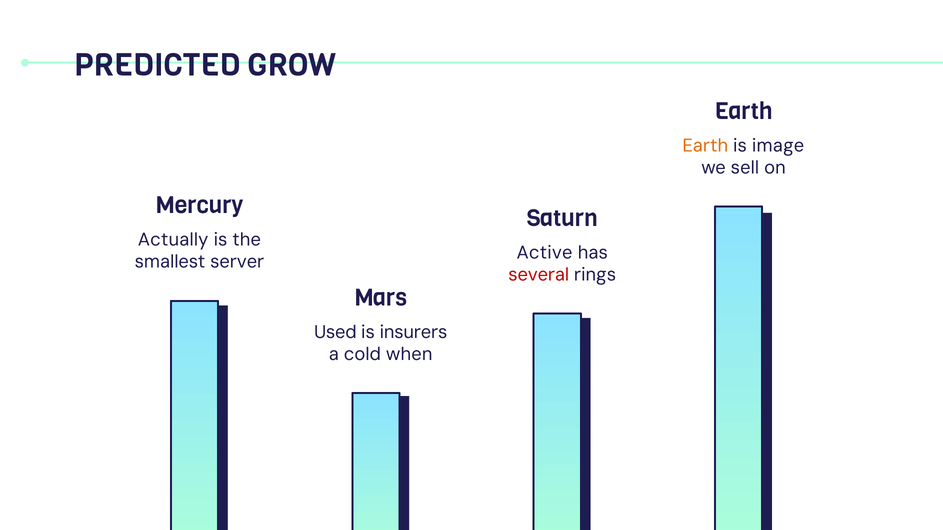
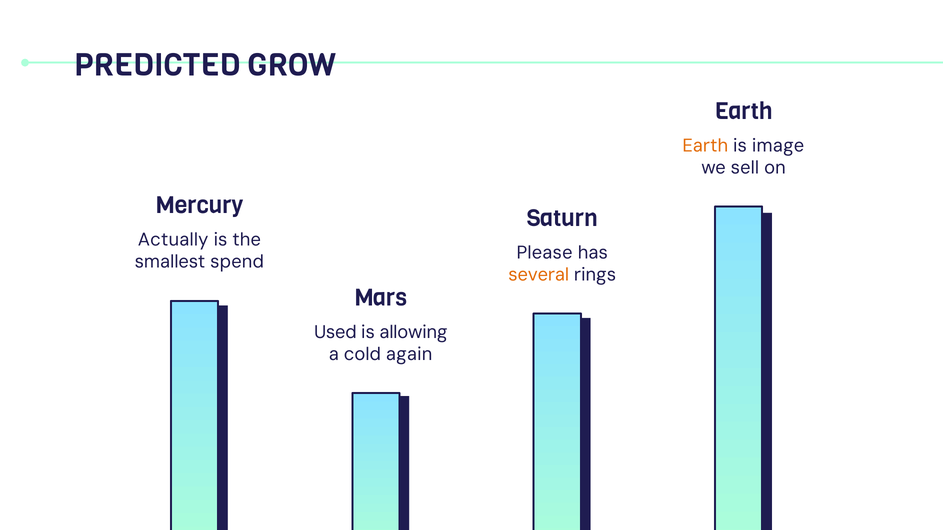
Active: Active -> Please
server: server -> spend
several colour: red -> orange
insurers: insurers -> allowing
when: when -> again
